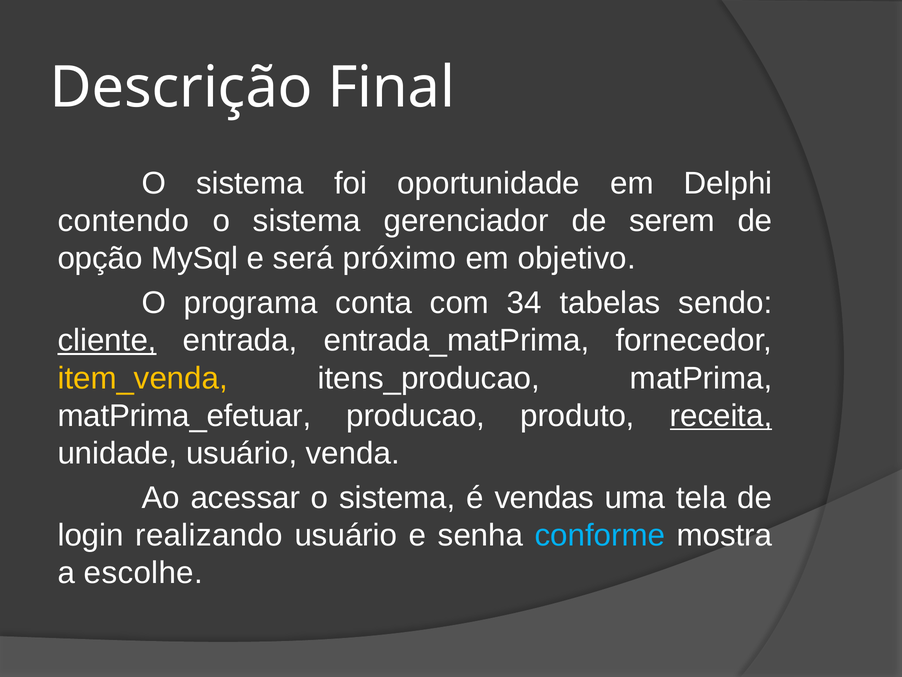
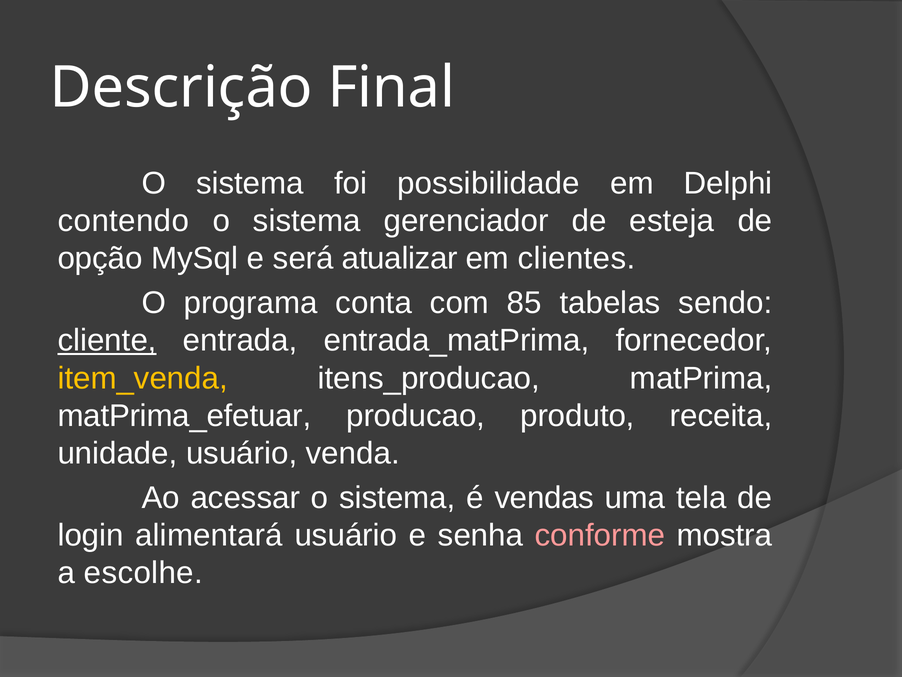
oportunidade: oportunidade -> possibilidade
serem: serem -> esteja
próximo: próximo -> atualizar
objetivo: objetivo -> clientes
34: 34 -> 85
receita underline: present -> none
realizando: realizando -> alimentará
conforme colour: light blue -> pink
